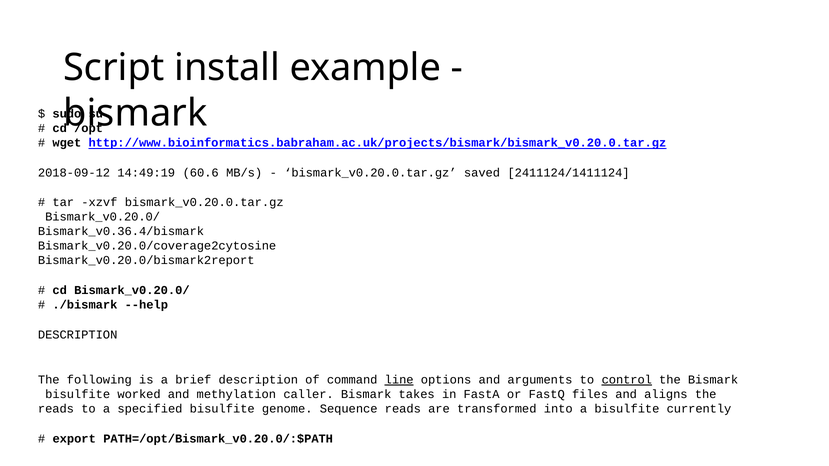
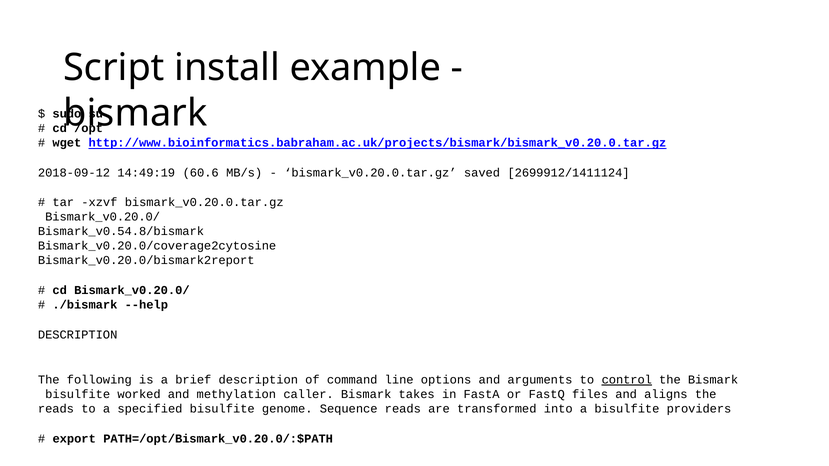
2411124/1411124: 2411124/1411124 -> 2699912/1411124
Bismark_v0.36.4/bismark: Bismark_v0.36.4/bismark -> Bismark_v0.54.8/bismark
line underline: present -> none
currently: currently -> providers
